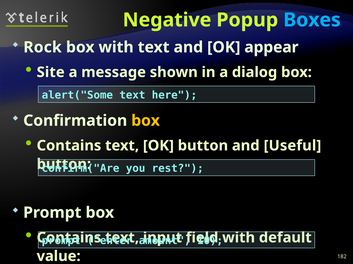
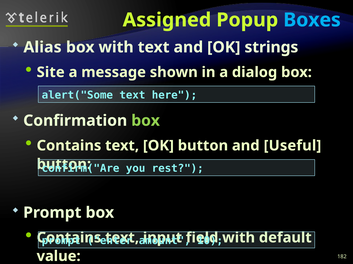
Negative: Negative -> Assigned
Rock: Rock -> Alias
appear: appear -> strings
box at (146, 121) colour: yellow -> light green
